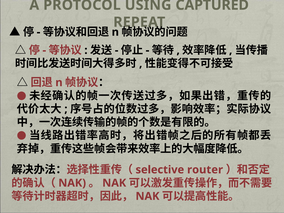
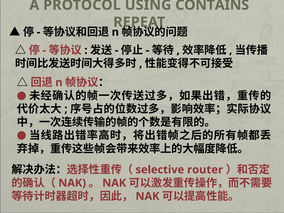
CAPTURED: CAPTURED -> CONTAINS
